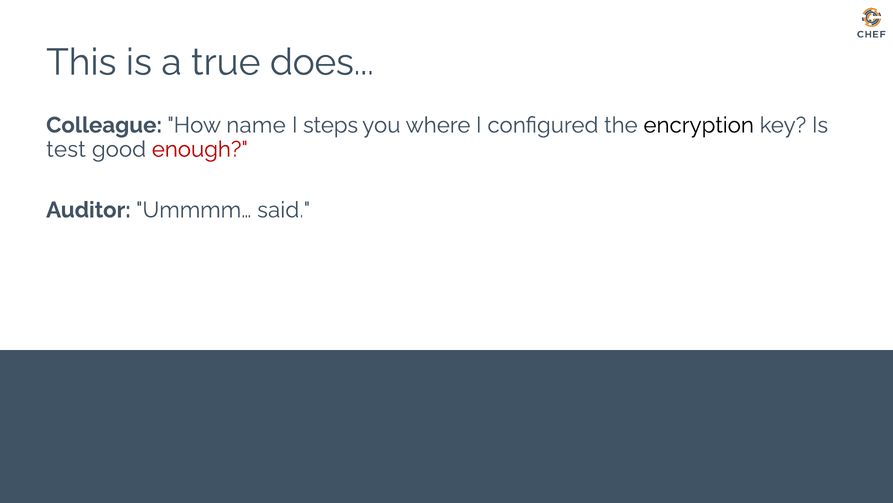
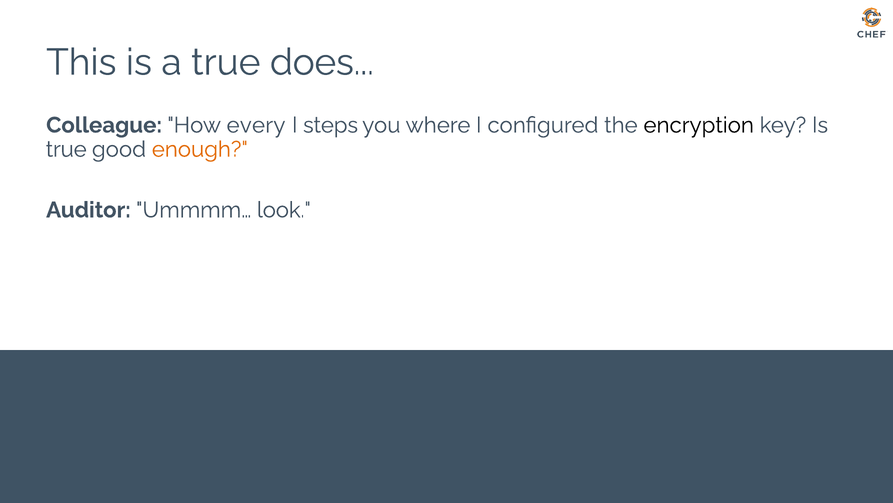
name: name -> every
test at (66, 149): test -> true
enough colour: red -> orange
said: said -> look
